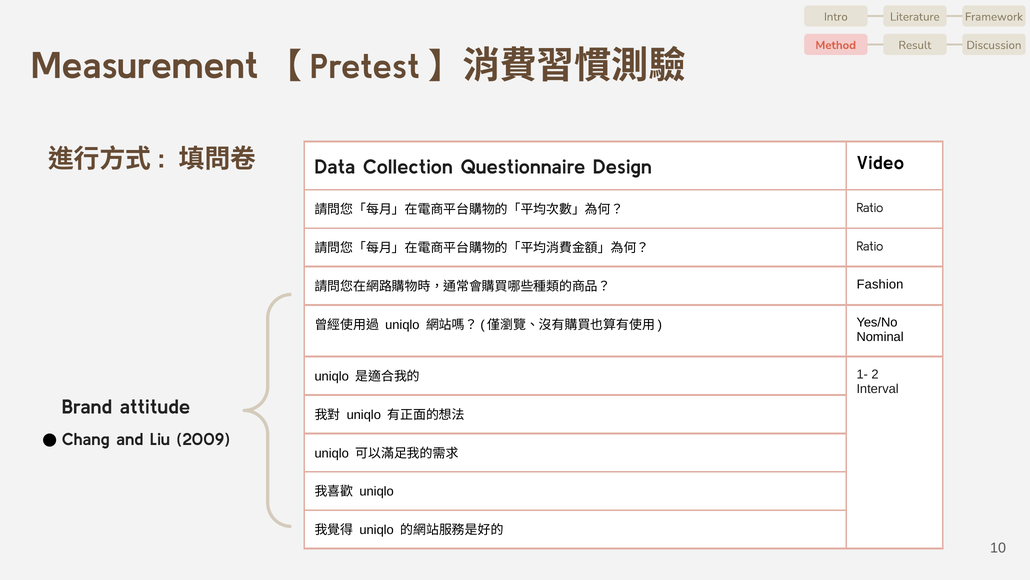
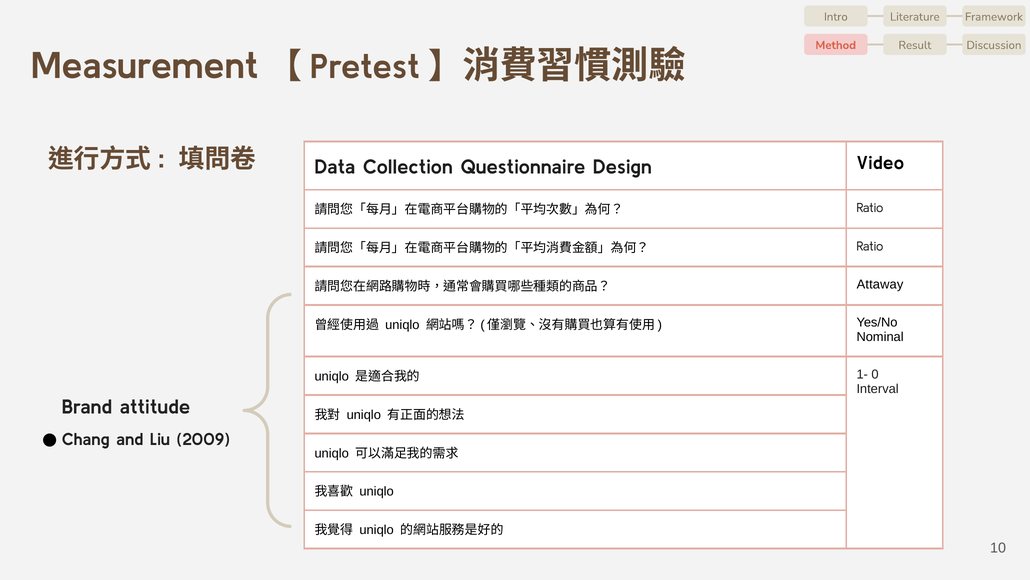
Fashion: Fashion -> Attaway
2: 2 -> 0
